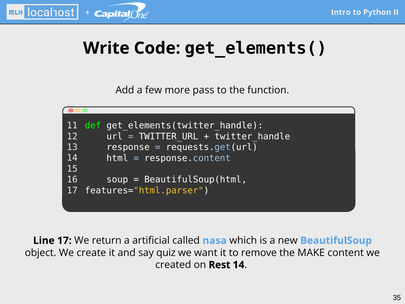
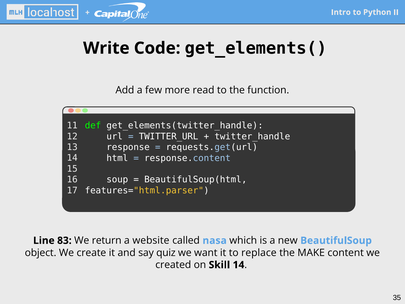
pass: pass -> read
Line 17: 17 -> 83
artificial: artificial -> website
remove: remove -> replace
Rest: Rest -> Skill
